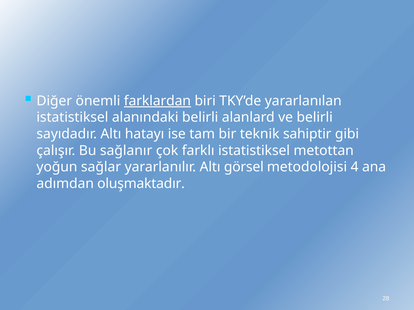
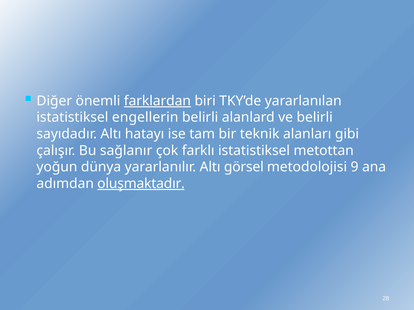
alanındaki: alanındaki -> engellerin
sahiptir: sahiptir -> alanları
sağlar: sağlar -> dünya
4: 4 -> 9
oluşmaktadır underline: none -> present
